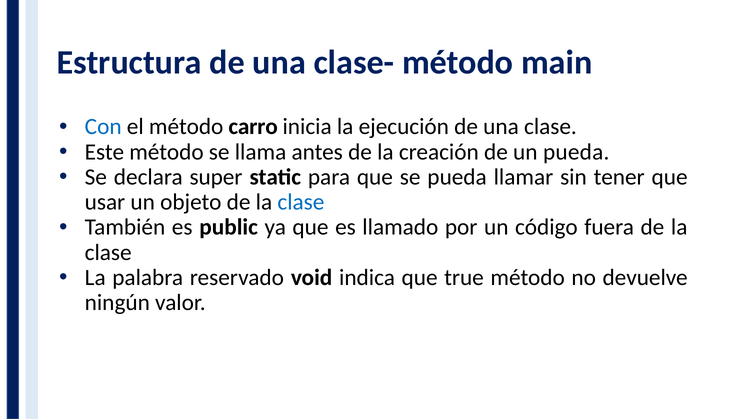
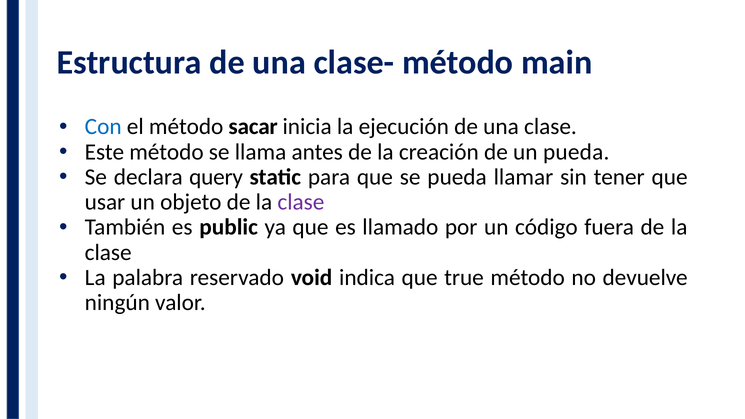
carro: carro -> sacar
super: super -> query
clase at (301, 202) colour: blue -> purple
